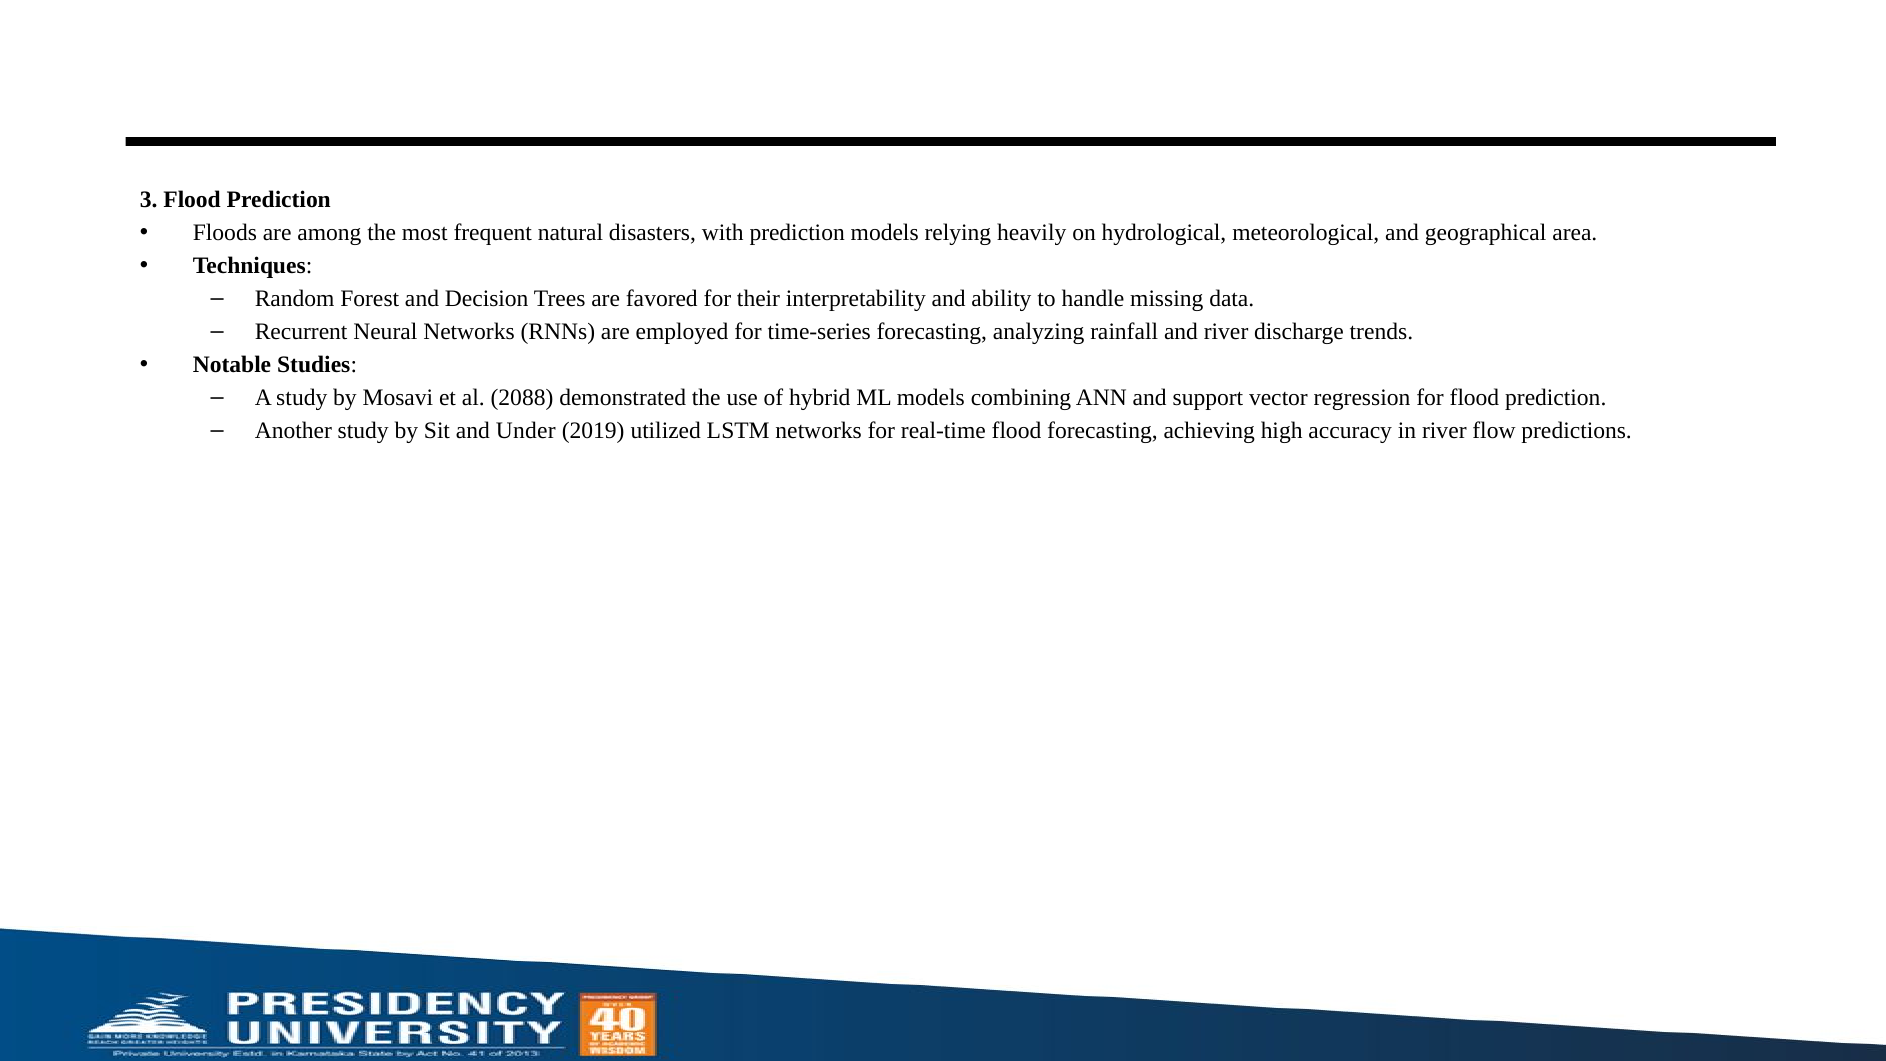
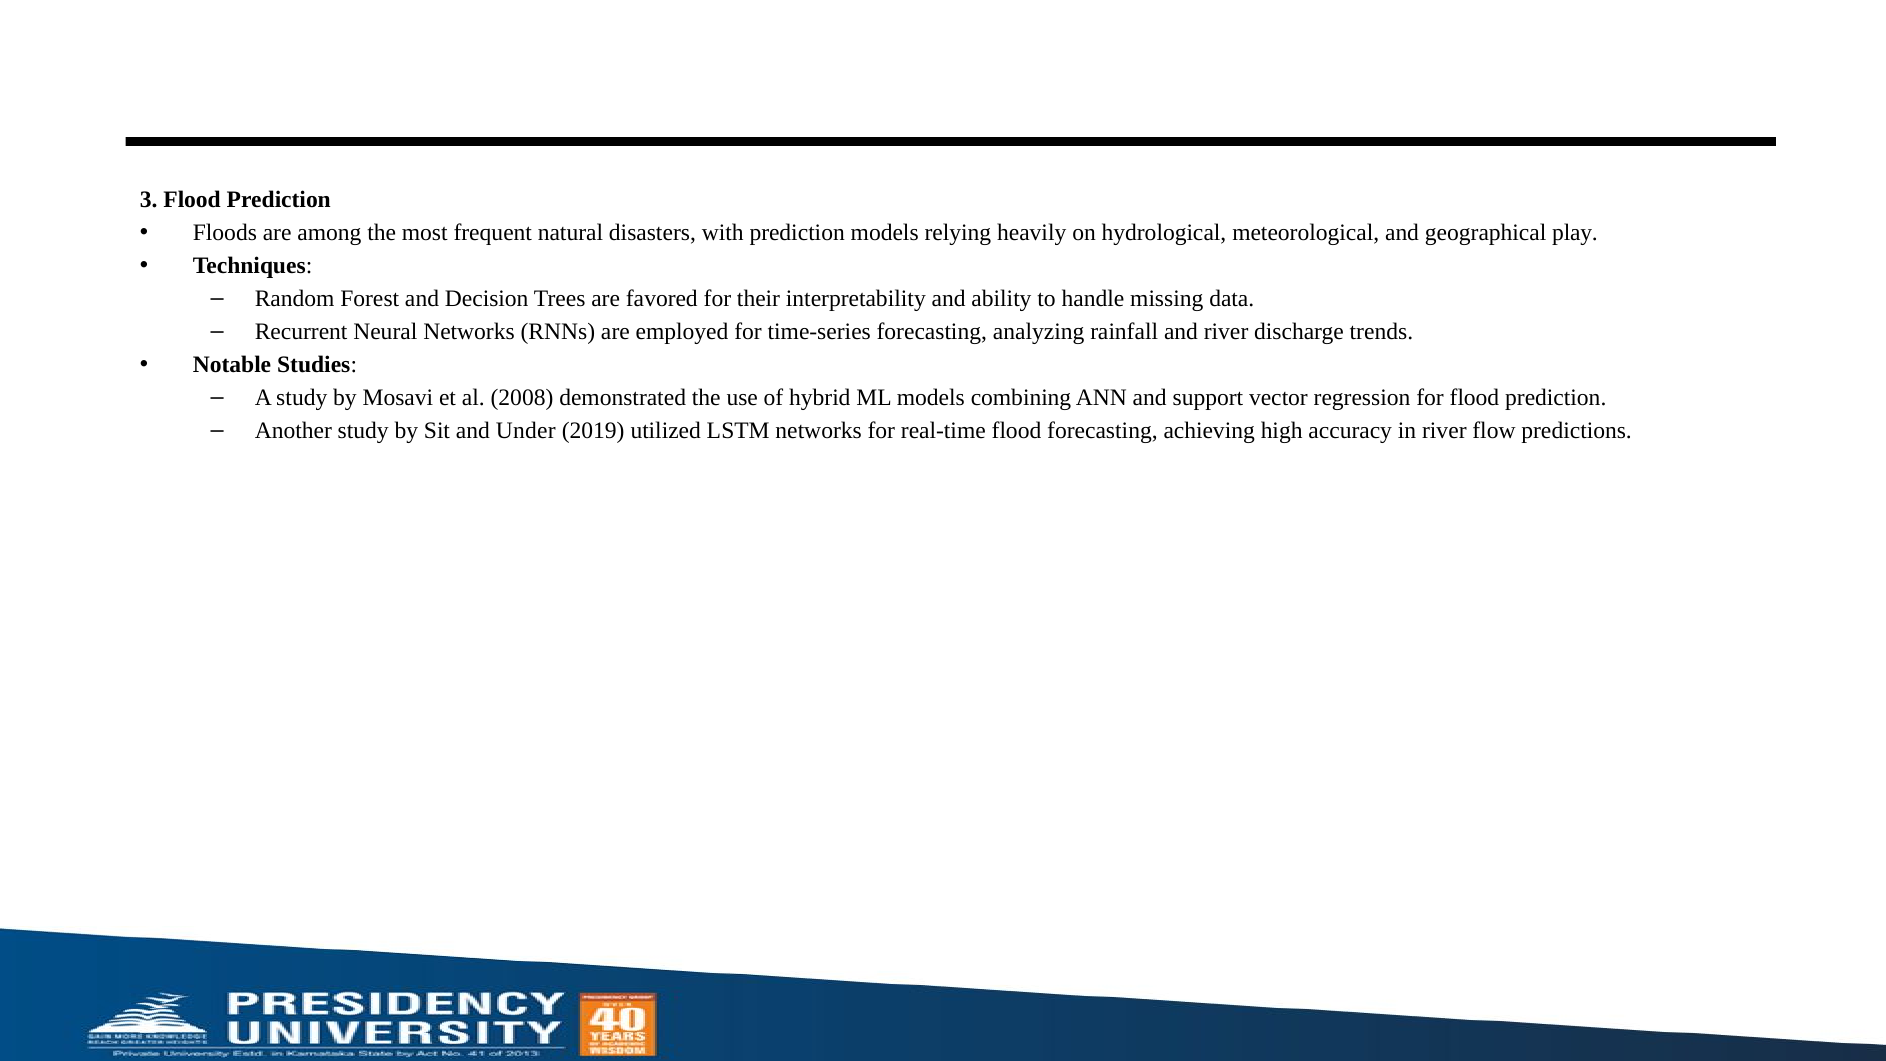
area: area -> play
2088: 2088 -> 2008
